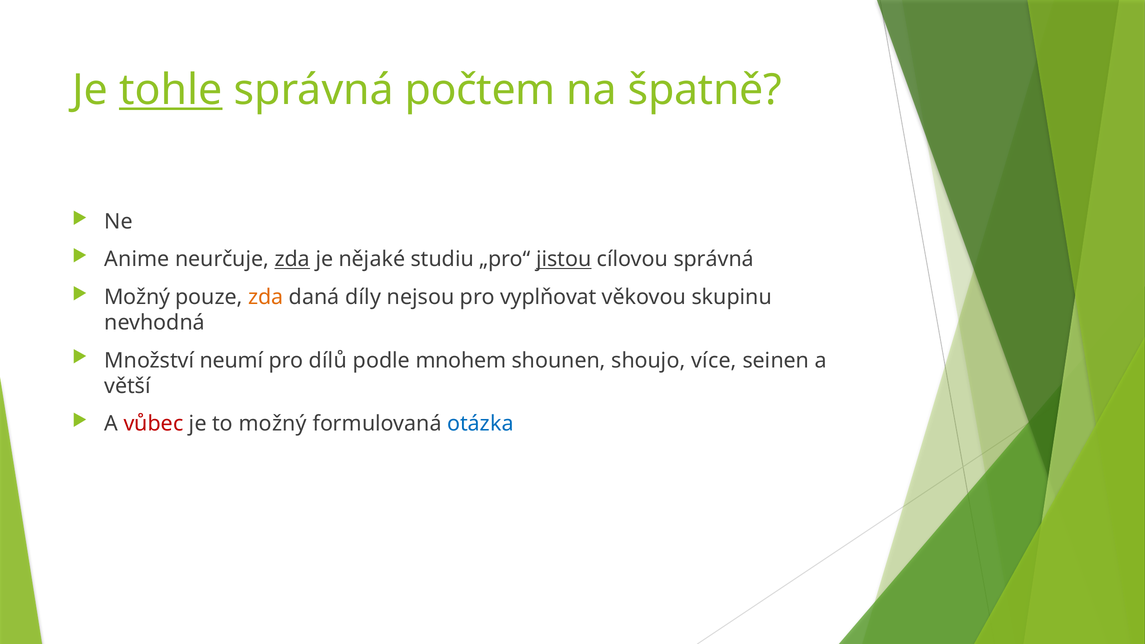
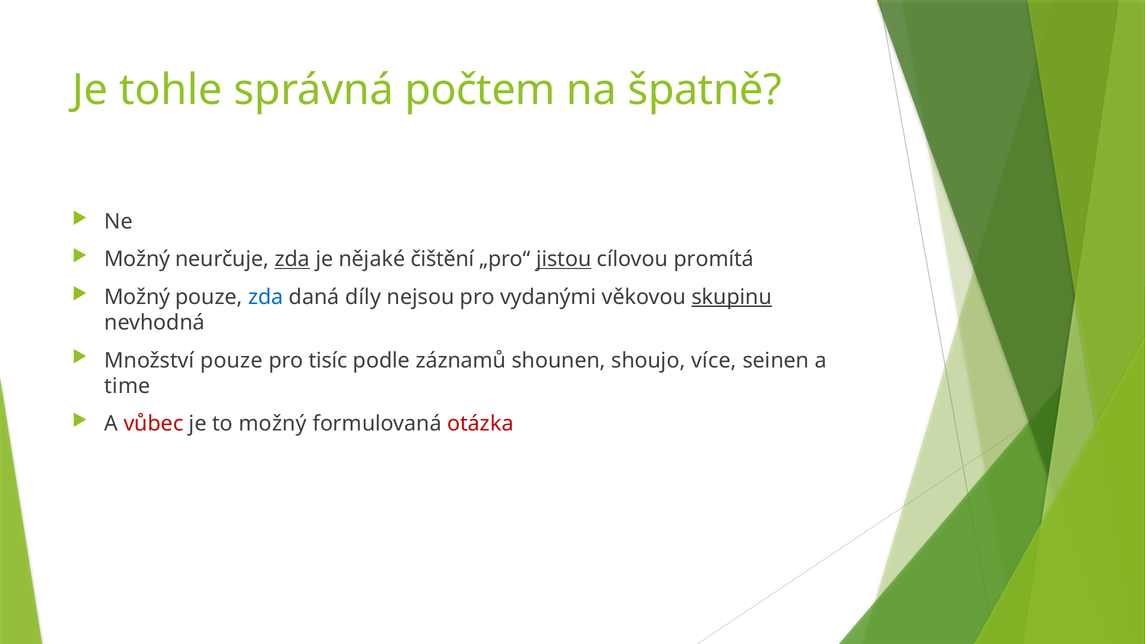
tohle underline: present -> none
Anime at (137, 259): Anime -> Možný
studiu: studiu -> čištění
cílovou správná: správná -> promítá
zda at (266, 297) colour: orange -> blue
vyplňovat: vyplňovat -> vydanými
skupinu underline: none -> present
Množství neumí: neumí -> pouze
dílů: dílů -> tisíc
mnohem: mnohem -> záznamů
větší: větší -> time
otázka colour: blue -> red
